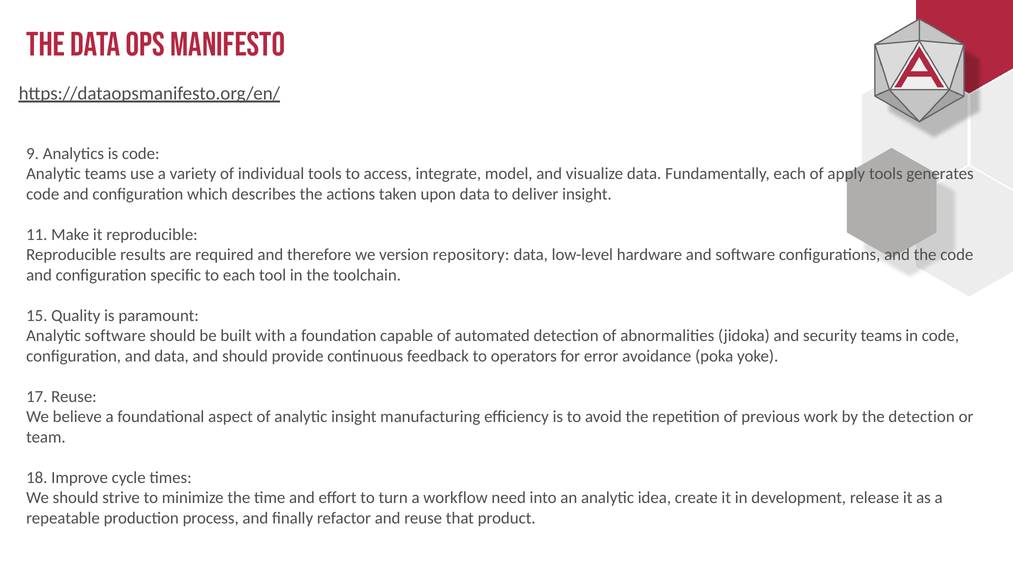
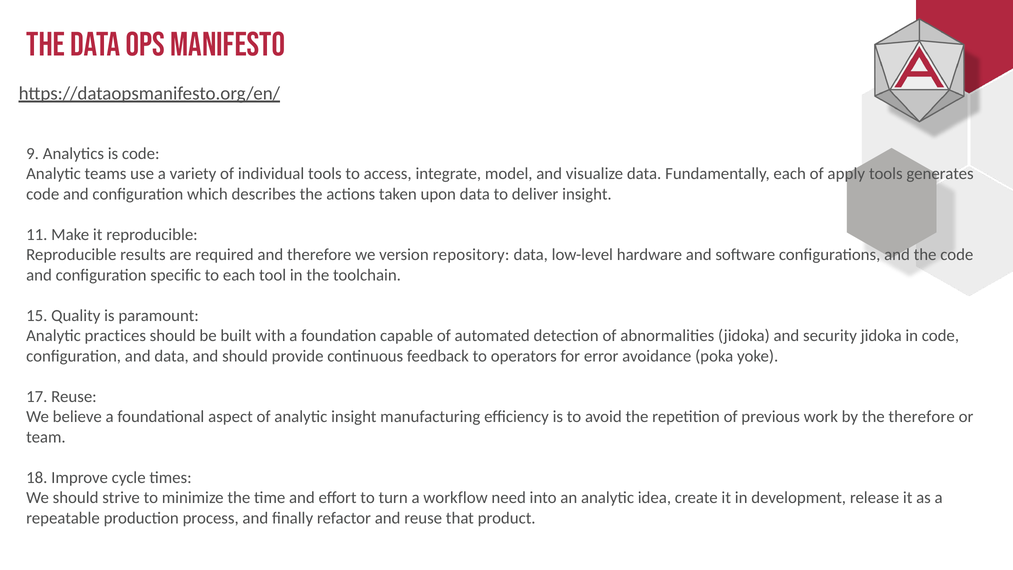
Analytic software: software -> practices
security teams: teams -> jidoka
the detection: detection -> therefore
